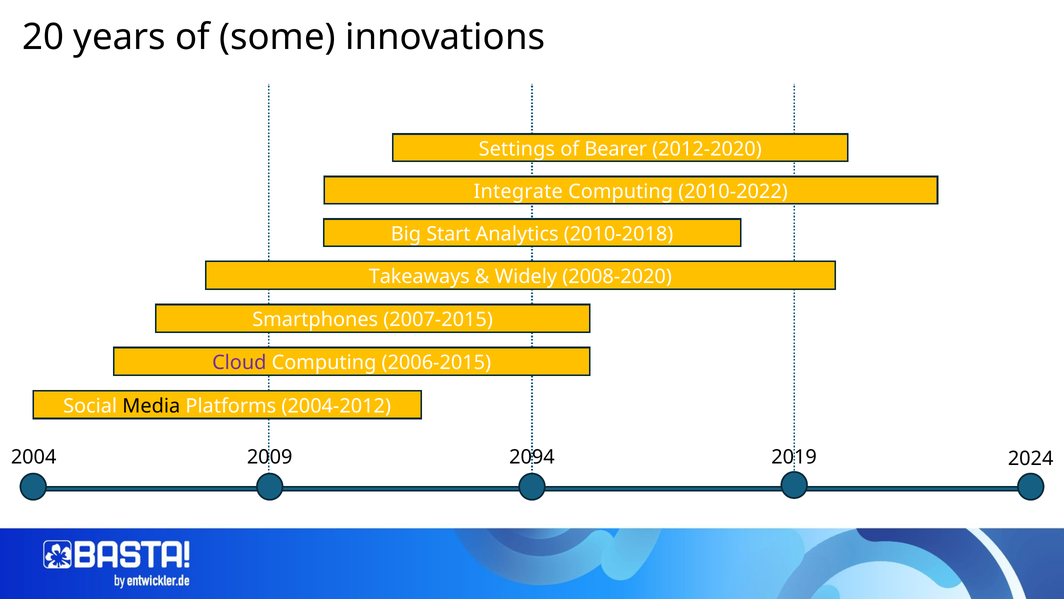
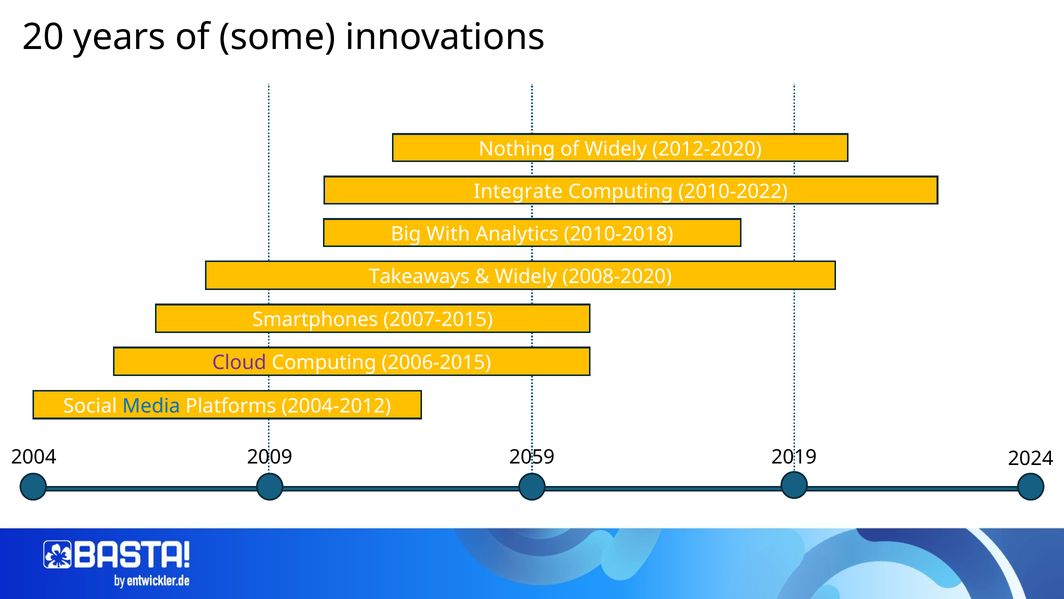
Settings: Settings -> Nothing
of Bearer: Bearer -> Widely
Start: Start -> With
Media colour: black -> blue
2094: 2094 -> 2059
